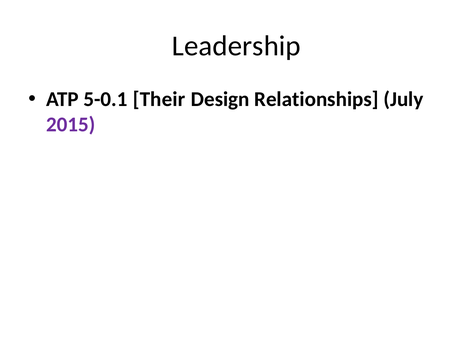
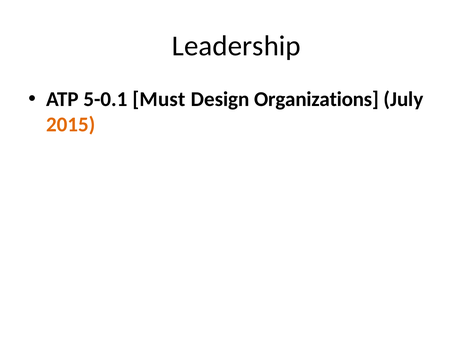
Their: Their -> Must
Relationships: Relationships -> Organizations
2015 colour: purple -> orange
